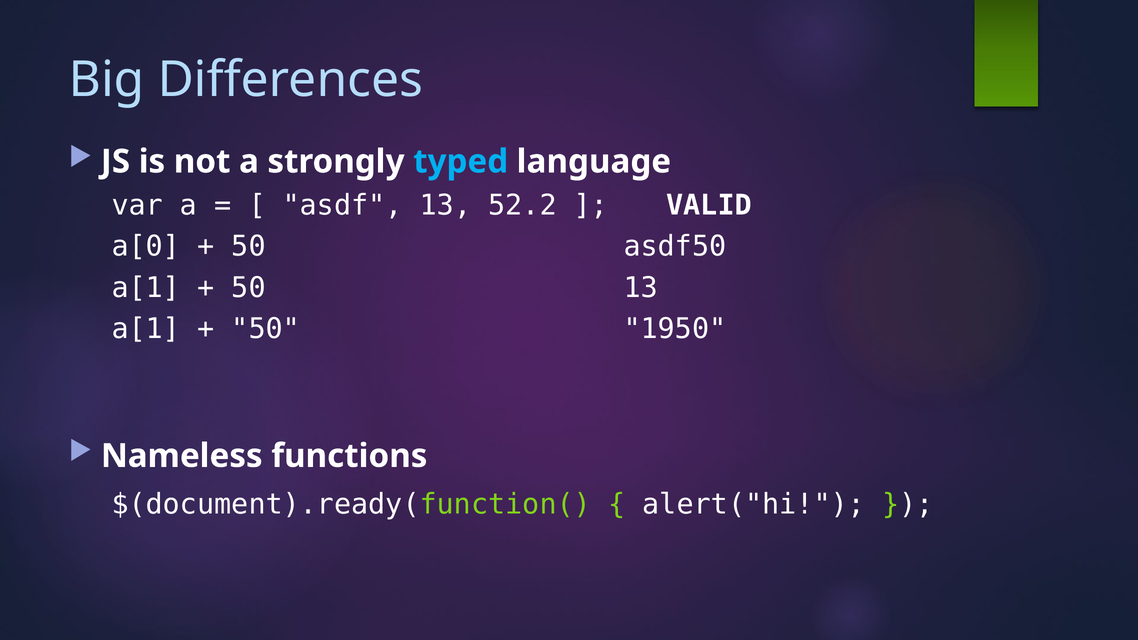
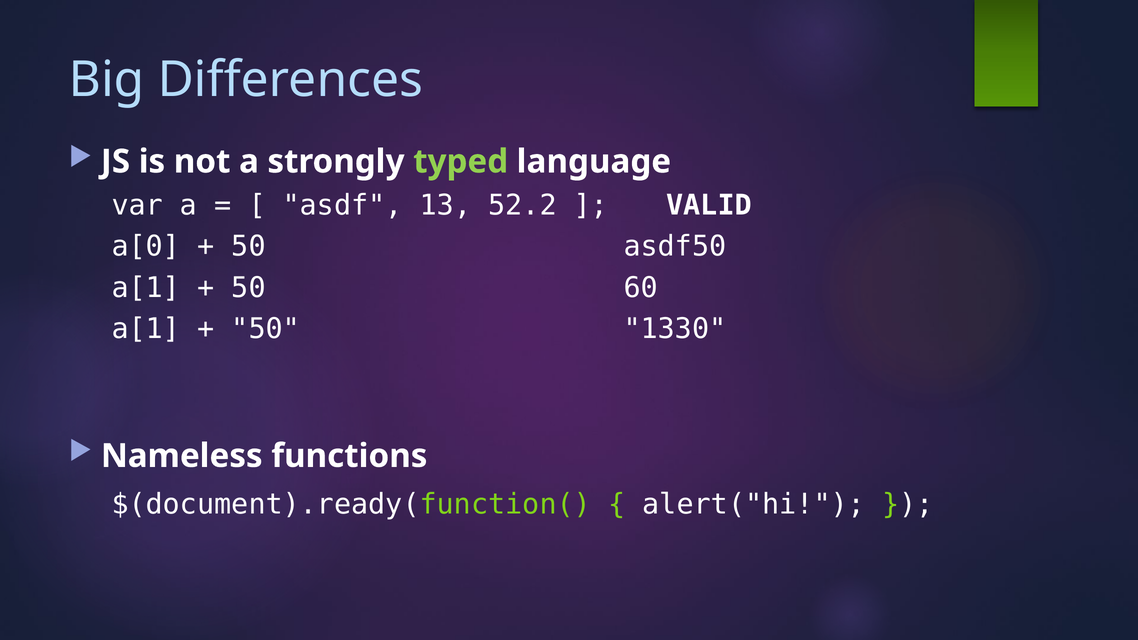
typed colour: light blue -> light green
50 13: 13 -> 60
1950: 1950 -> 1330
